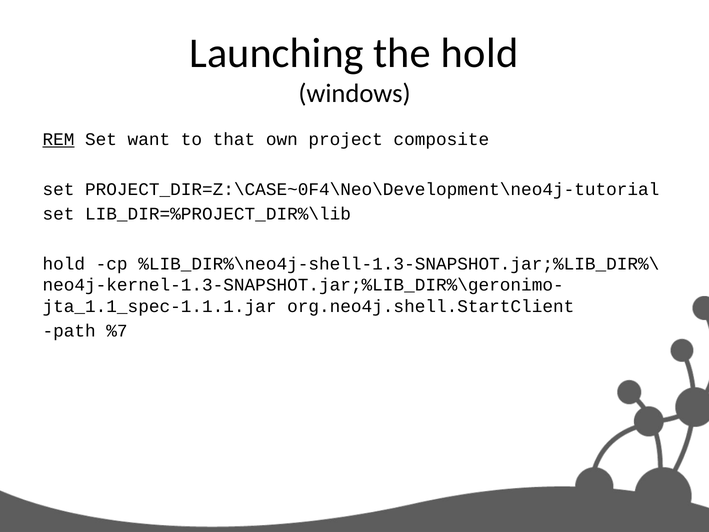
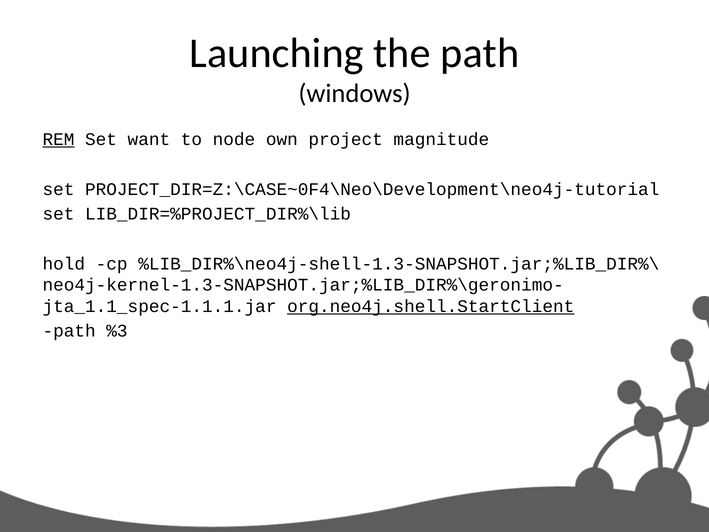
the hold: hold -> path
that: that -> node
composite: composite -> magnitude
org.neo4j.shell.StartClient underline: none -> present
%7: %7 -> %3
